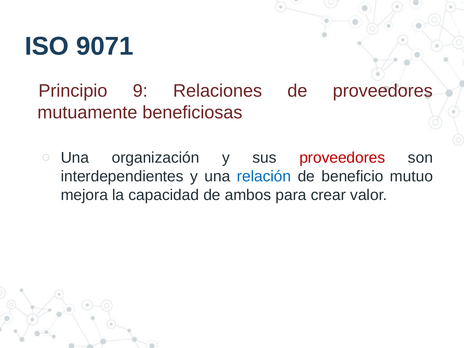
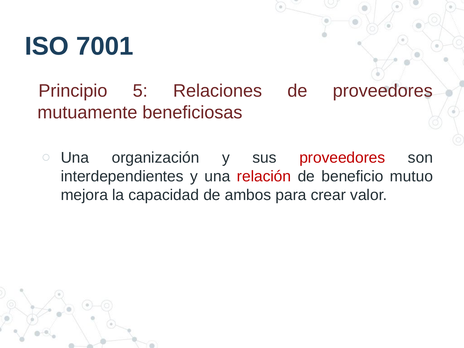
9071: 9071 -> 7001
9: 9 -> 5
relación colour: blue -> red
